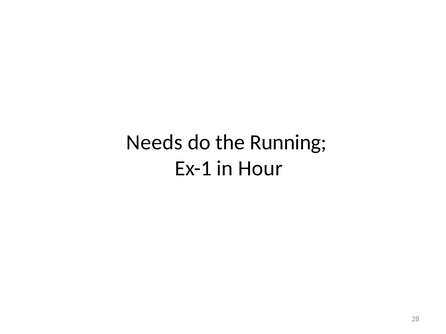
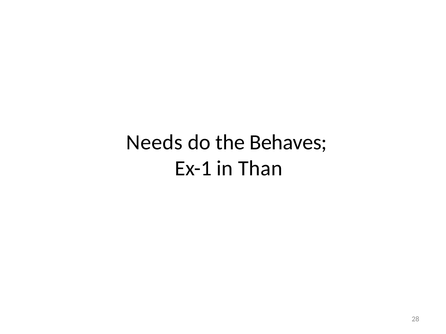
Running: Running -> Behaves
Hour: Hour -> Than
